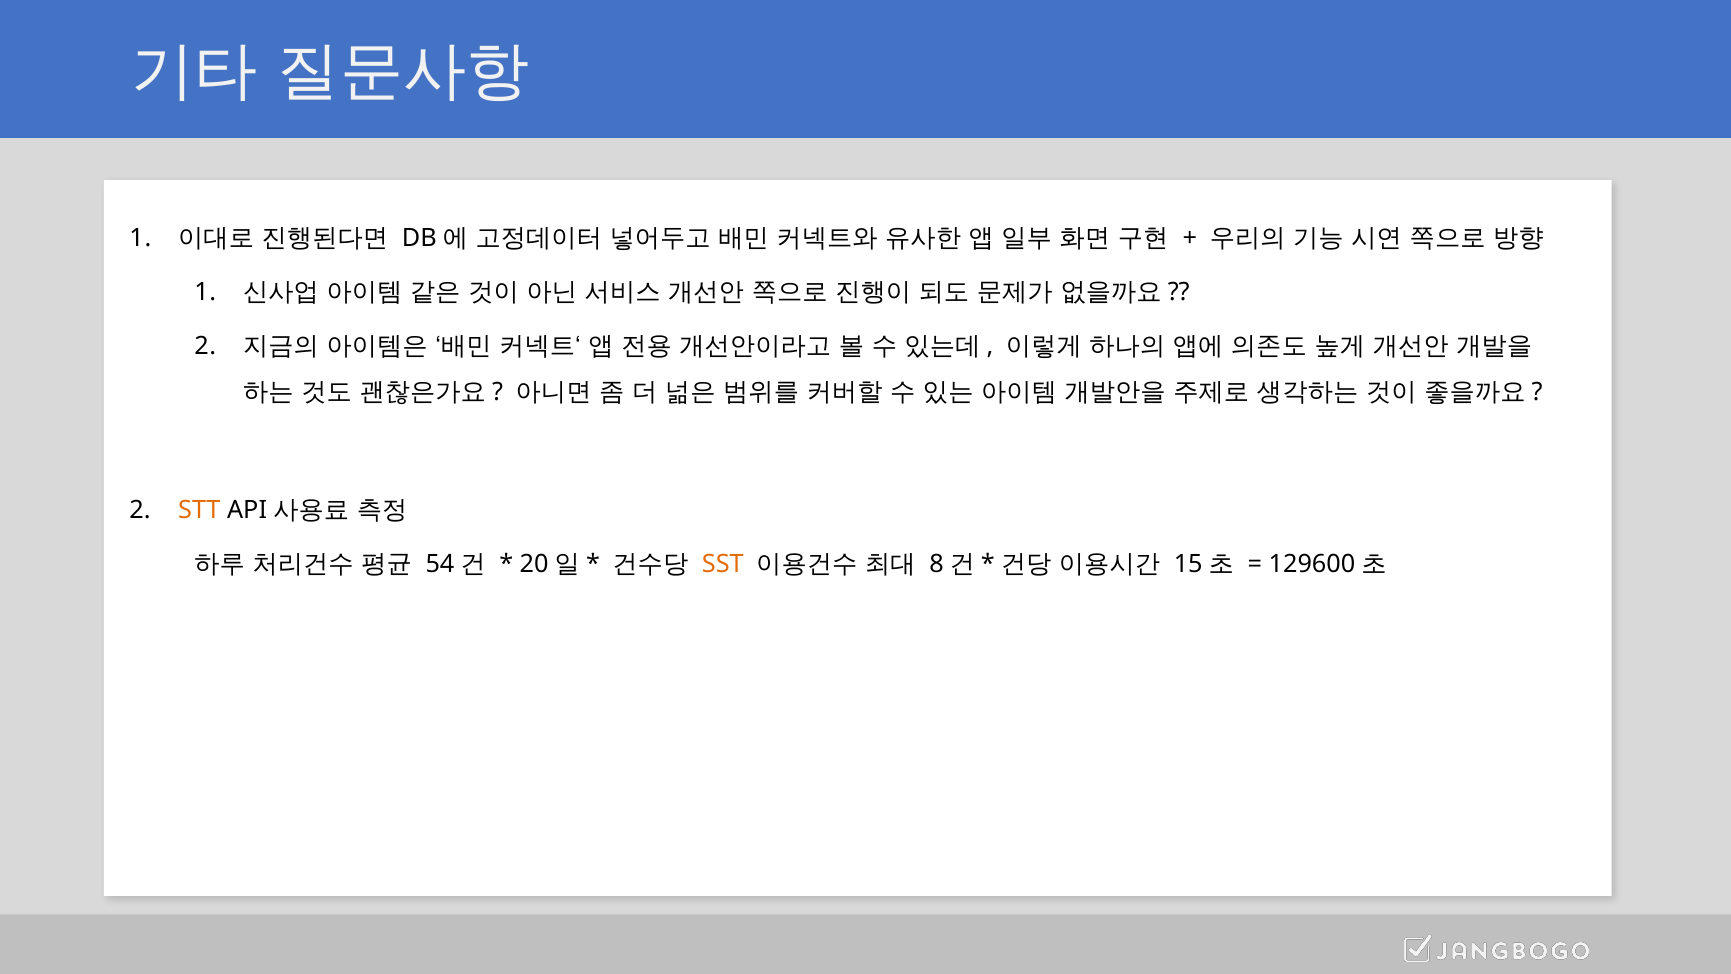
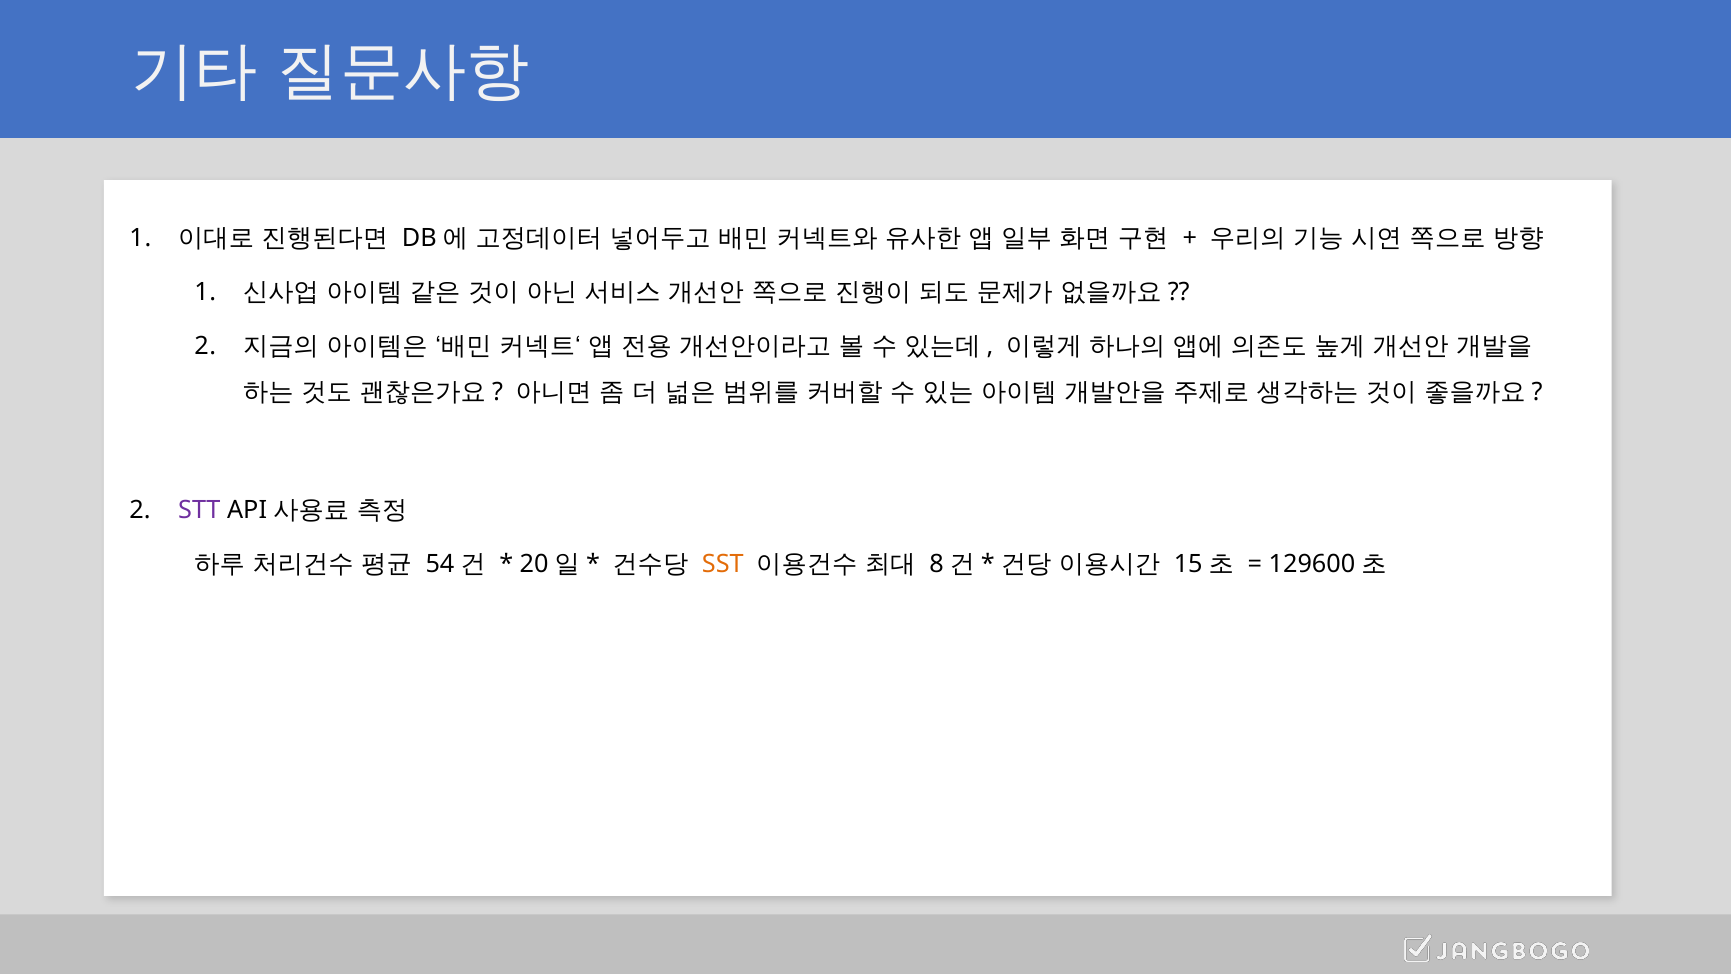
STT colour: orange -> purple
